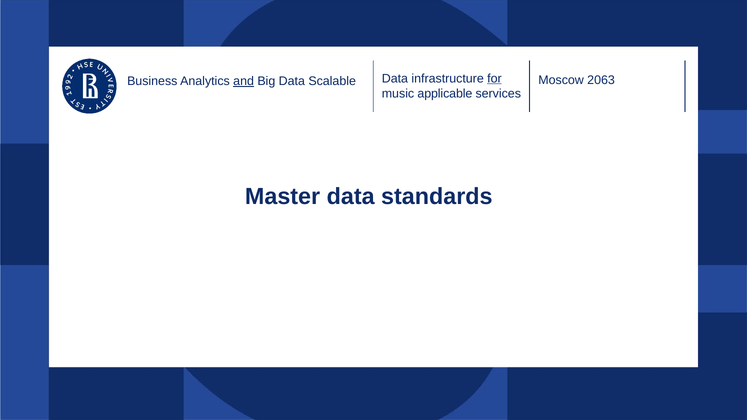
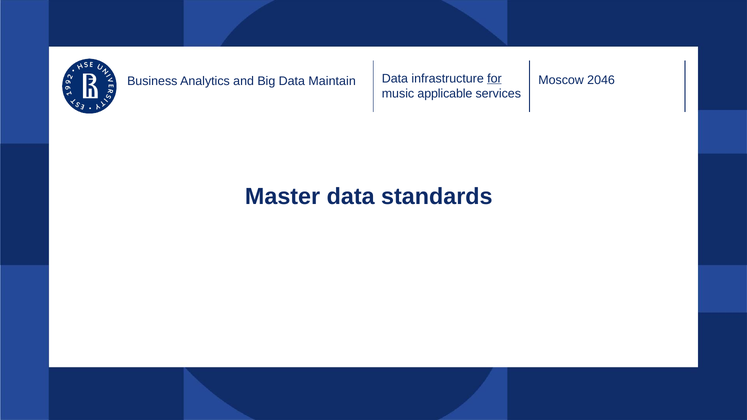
and underline: present -> none
Scalable: Scalable -> Maintain
2063: 2063 -> 2046
